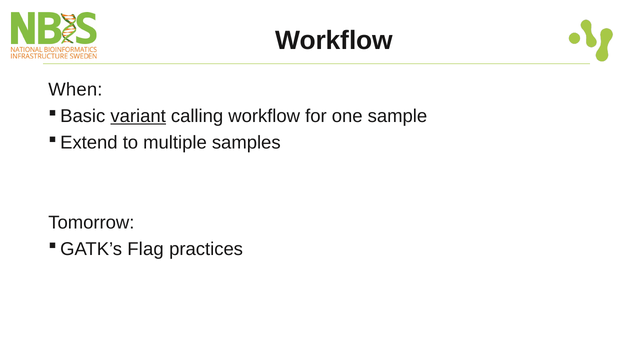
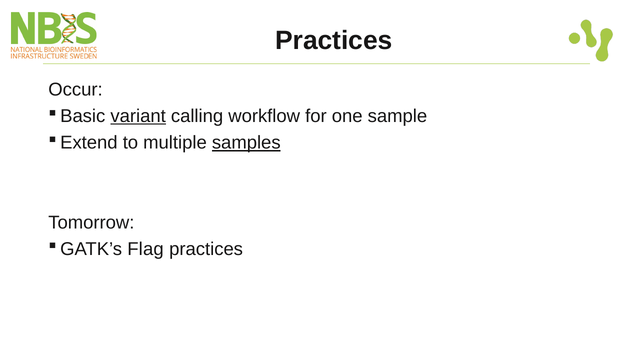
Workflow at (334, 40): Workflow -> Practices
When: When -> Occur
samples underline: none -> present
